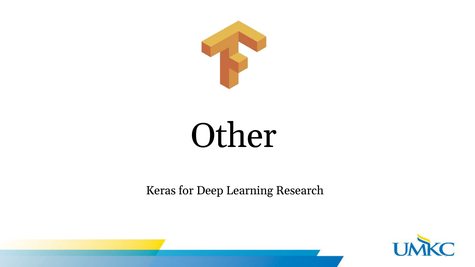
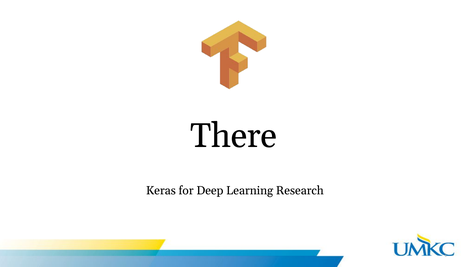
Other: Other -> There
